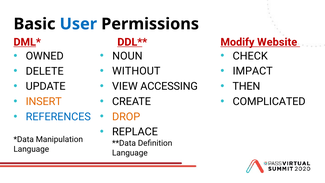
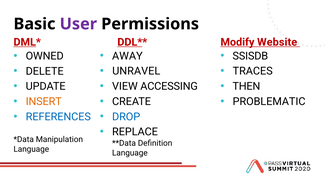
User colour: blue -> purple
NOUN: NOUN -> AWAY
CHECK: CHECK -> SSISDB
WITHOUT: WITHOUT -> UNRAVEL
IMPACT: IMPACT -> TRACES
COMPLICATED: COMPLICATED -> PROBLEMATIC
DROP colour: orange -> blue
